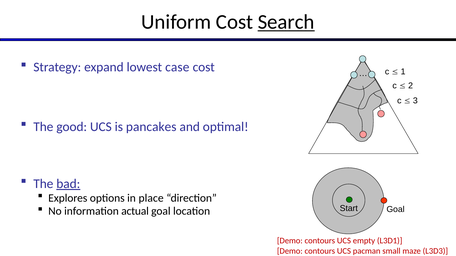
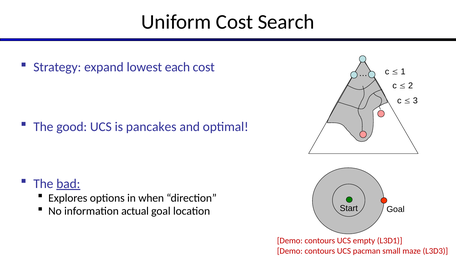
Search underline: present -> none
case: case -> each
place: place -> when
